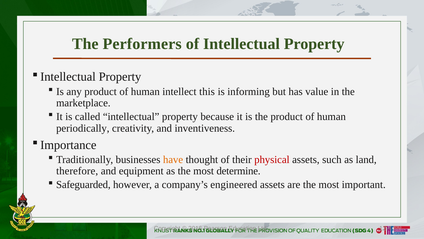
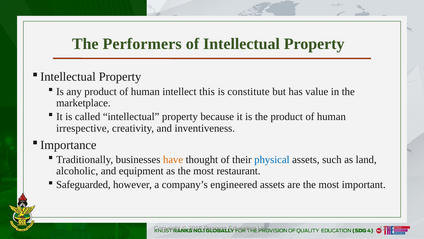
informing: informing -> constitute
periodically: periodically -> irrespective
physical colour: red -> blue
therefore: therefore -> alcoholic
determine: determine -> restaurant
